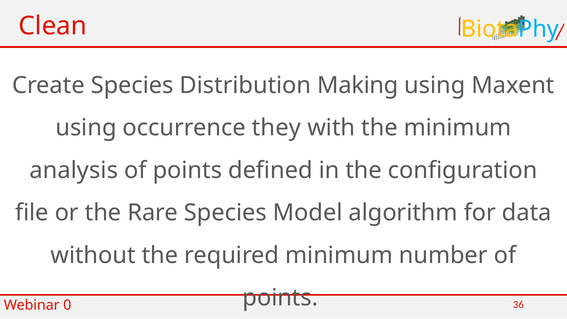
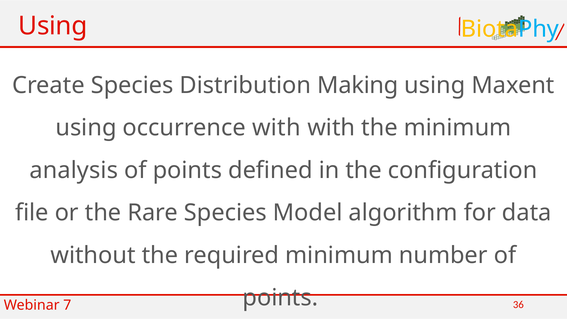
Clean at (53, 26): Clean -> Using
occurrence they: they -> with
0: 0 -> 7
